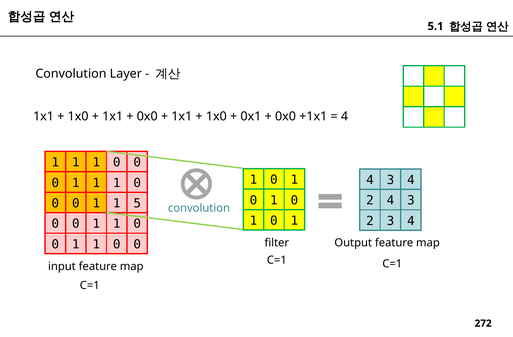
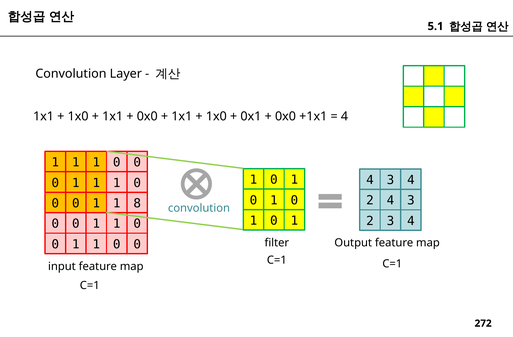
5: 5 -> 8
